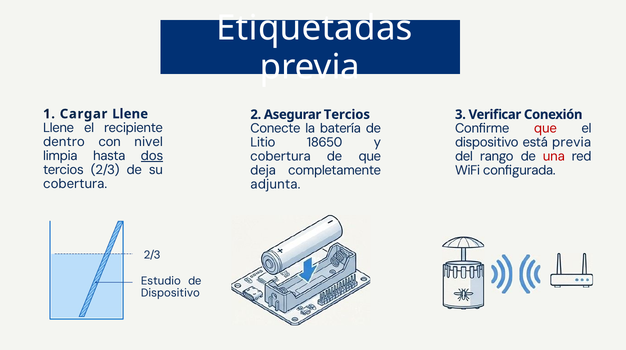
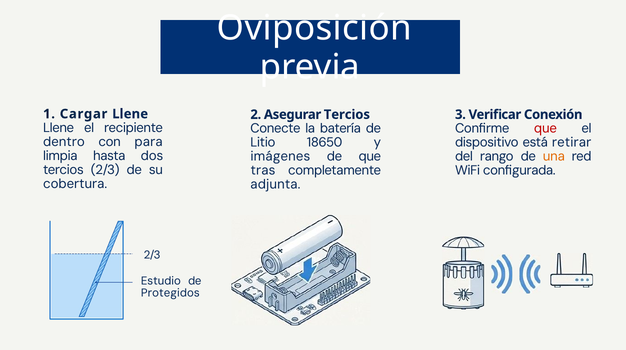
Etiquetadas: Etiquetadas -> Oviposición
nivel: nivel -> para
está previa: previa -> retirar
dos underline: present -> none
cobertura at (280, 156): cobertura -> imágenes
una colour: red -> orange
deja: deja -> tras
Dispositivo at (170, 292): Dispositivo -> Protegidos
